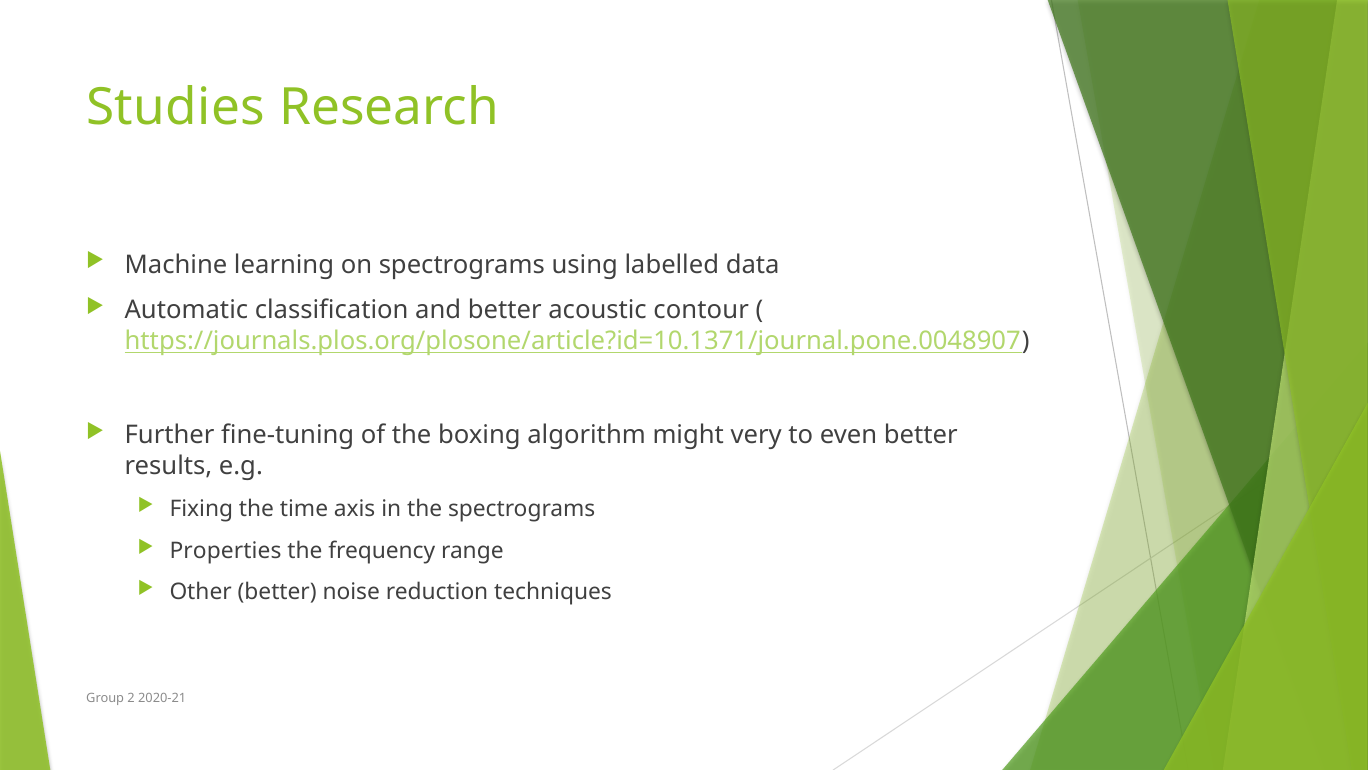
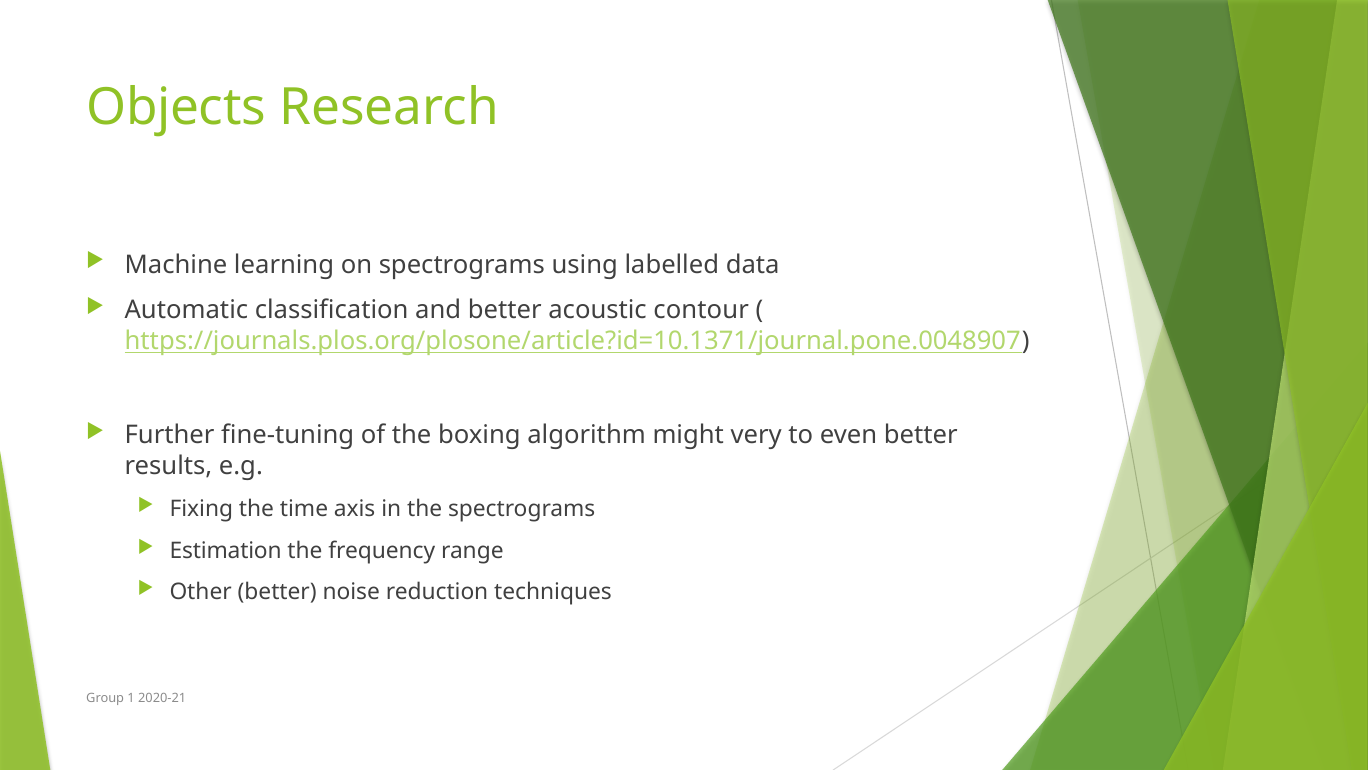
Studies: Studies -> Objects
Properties: Properties -> Estimation
2: 2 -> 1
